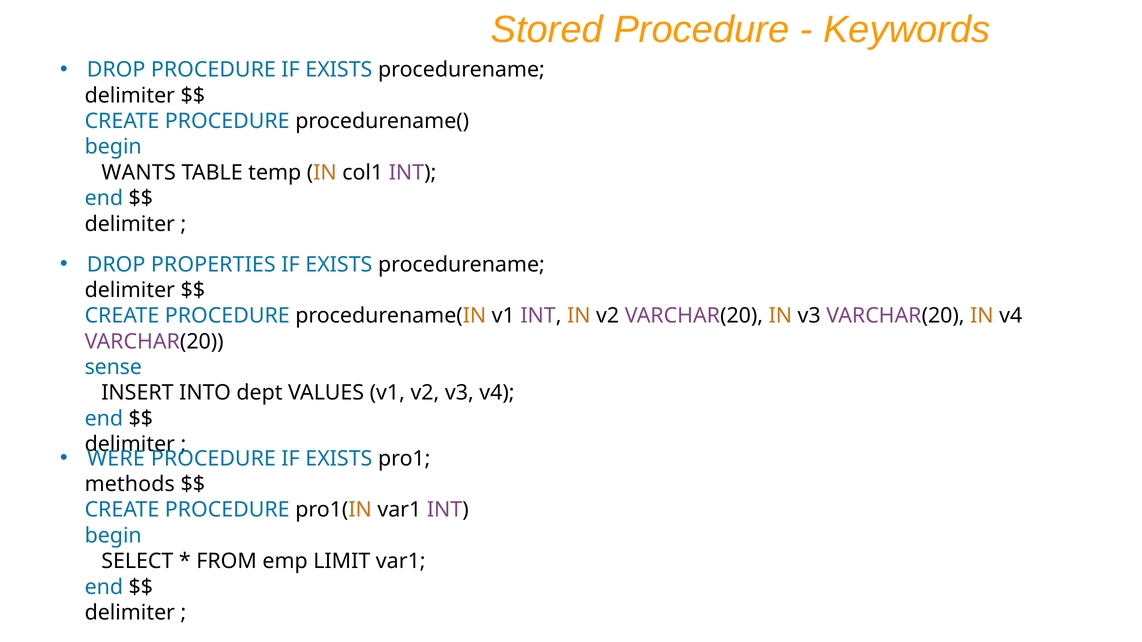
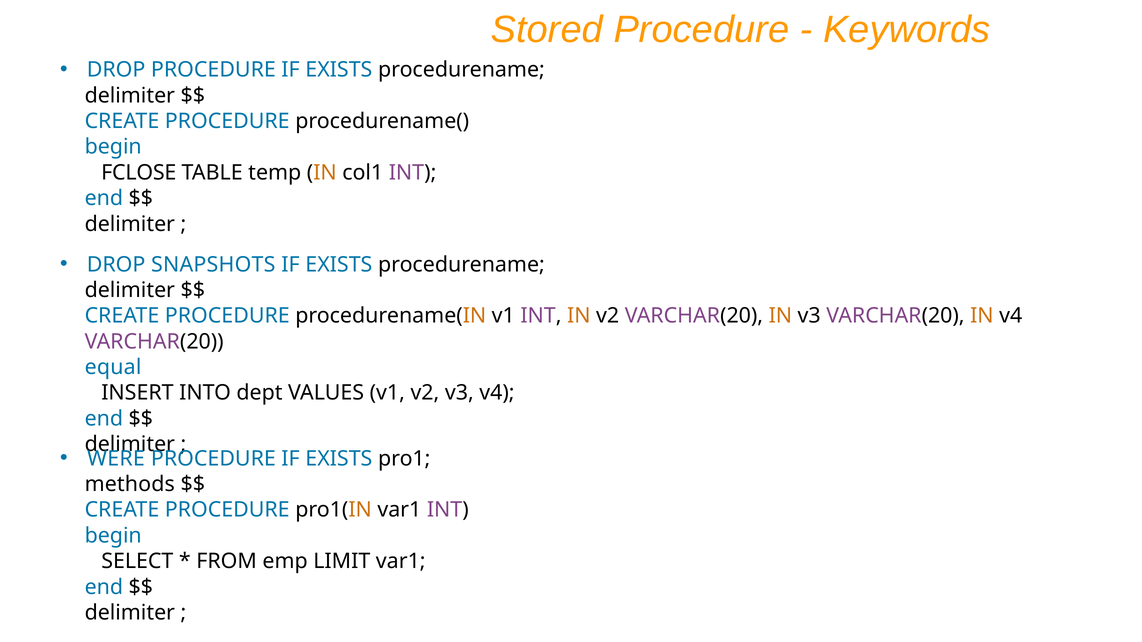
WANTS: WANTS -> FCLOSE
PROPERTIES: PROPERTIES -> SNAPSHOTS
sense: sense -> equal
